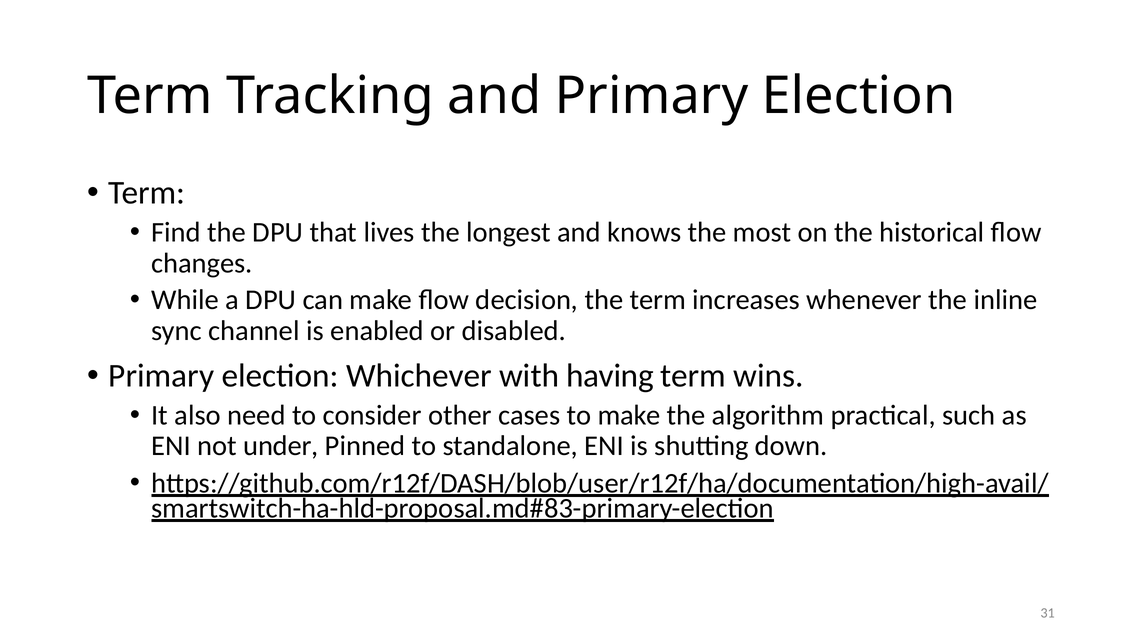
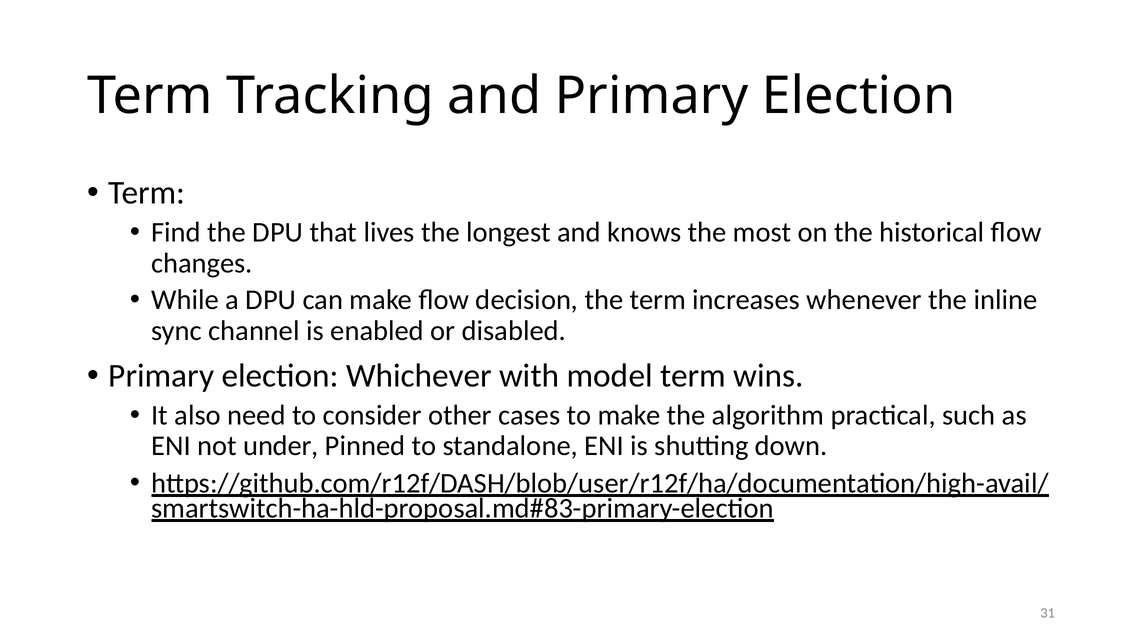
having: having -> model
